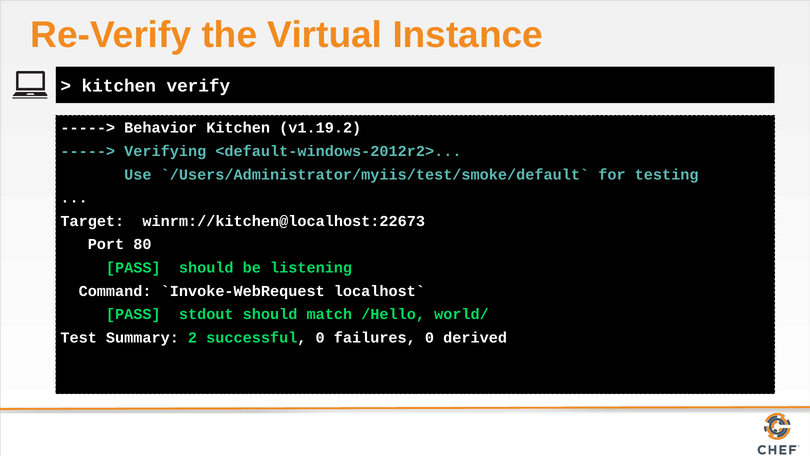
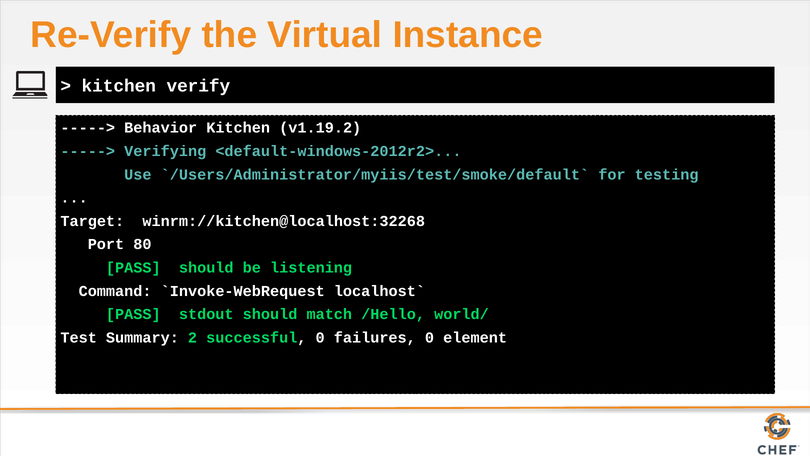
winrm://kitchen@localhost:22673: winrm://kitchen@localhost:22673 -> winrm://kitchen@localhost:32268
derived: derived -> element
